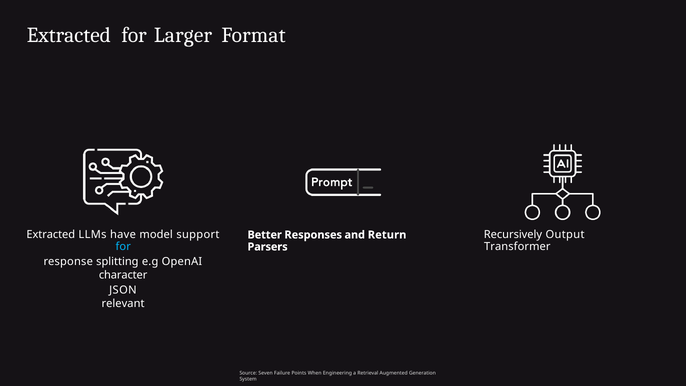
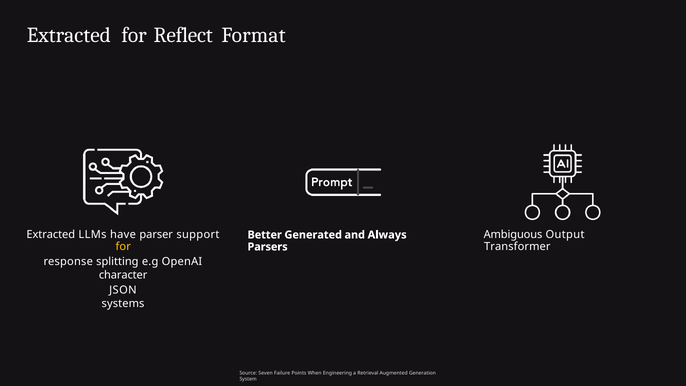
Larger: Larger -> Reflect
model: model -> parser
Recursively: Recursively -> Ambiguous
Responses: Responses -> Generated
Return: Return -> Always
for at (123, 247) colour: light blue -> yellow
relevant: relevant -> systems
